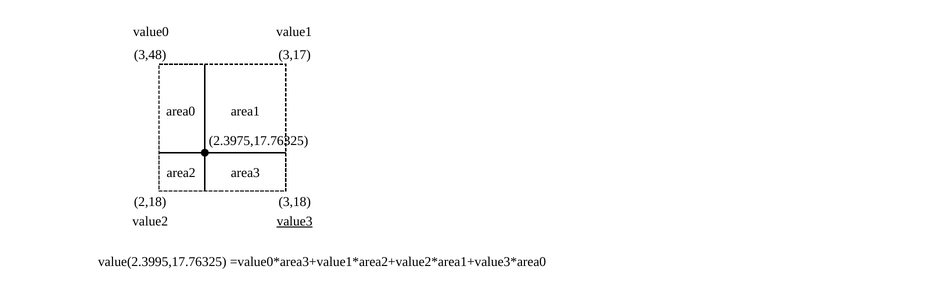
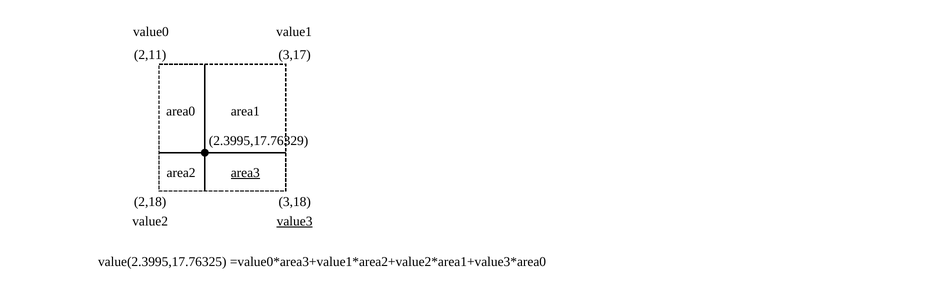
3,48: 3,48 -> 2,11
2.3975,17.76325: 2.3975,17.76325 -> 2.3995,17.76329
area3 underline: none -> present
